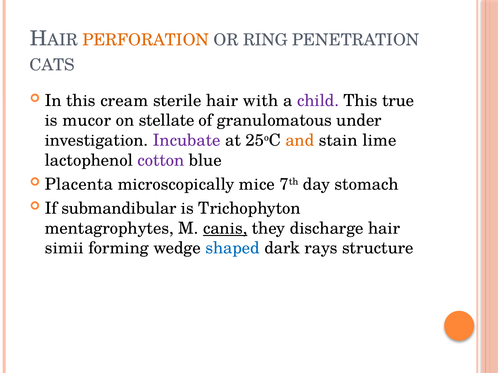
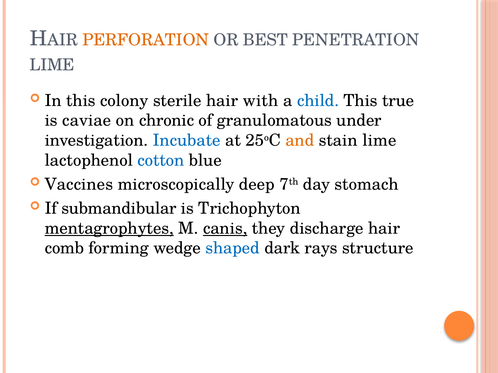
RING: RING -> BEST
CATS at (52, 65): CATS -> LIME
cream: cream -> colony
child colour: purple -> blue
mucor: mucor -> caviae
stellate: stellate -> chronic
Incubate colour: purple -> blue
cotton colour: purple -> blue
Placenta: Placenta -> Vaccines
mice: mice -> deep
mentagrophytes underline: none -> present
simii: simii -> comb
